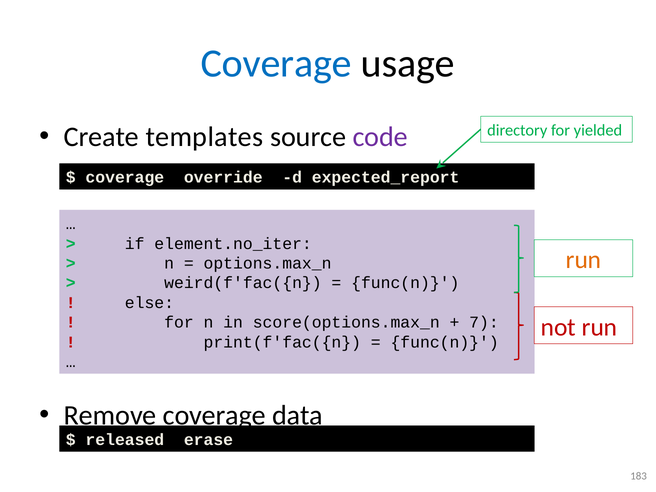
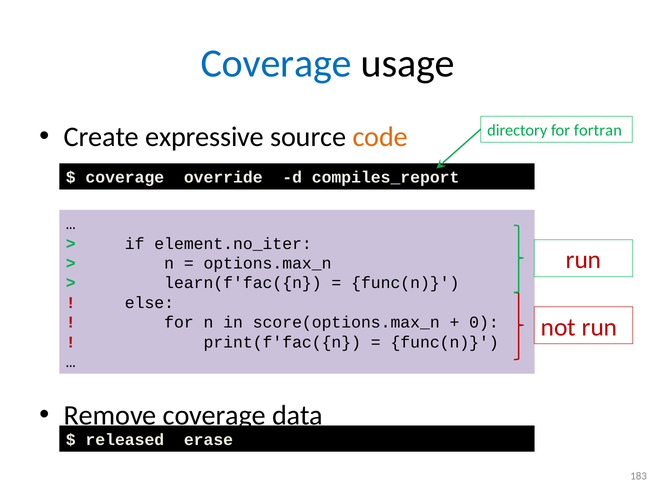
templates: templates -> expressive
code colour: purple -> orange
yielded: yielded -> fortran
expected_report: expected_report -> compiles_report
run at (583, 260) colour: orange -> red
weird(f'fac({n: weird(f'fac({n -> learn(f'fac({n
7: 7 -> 0
